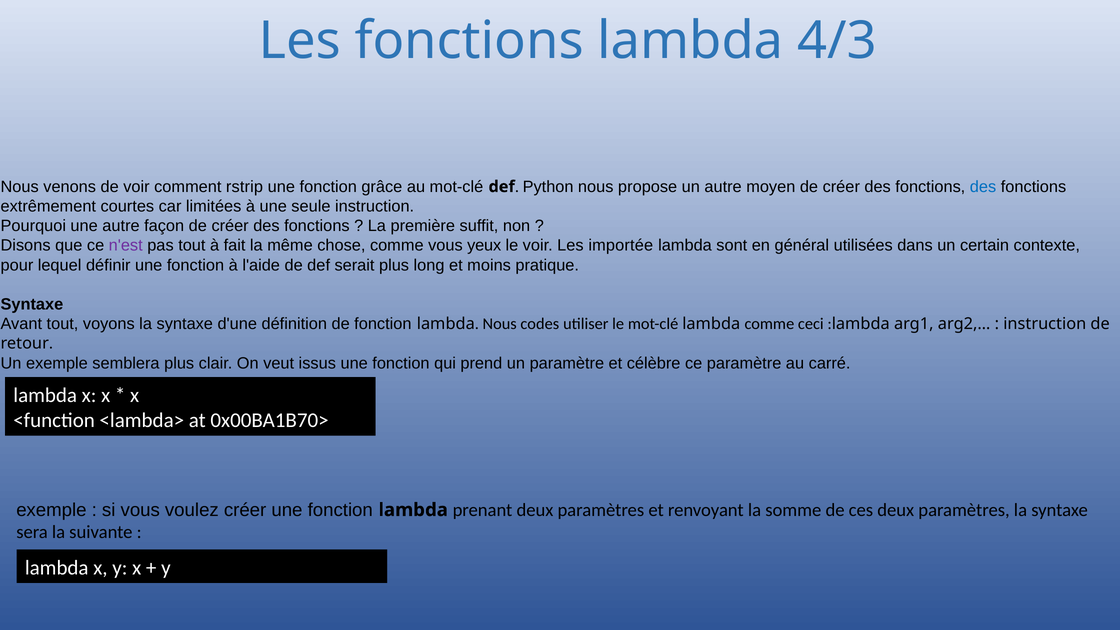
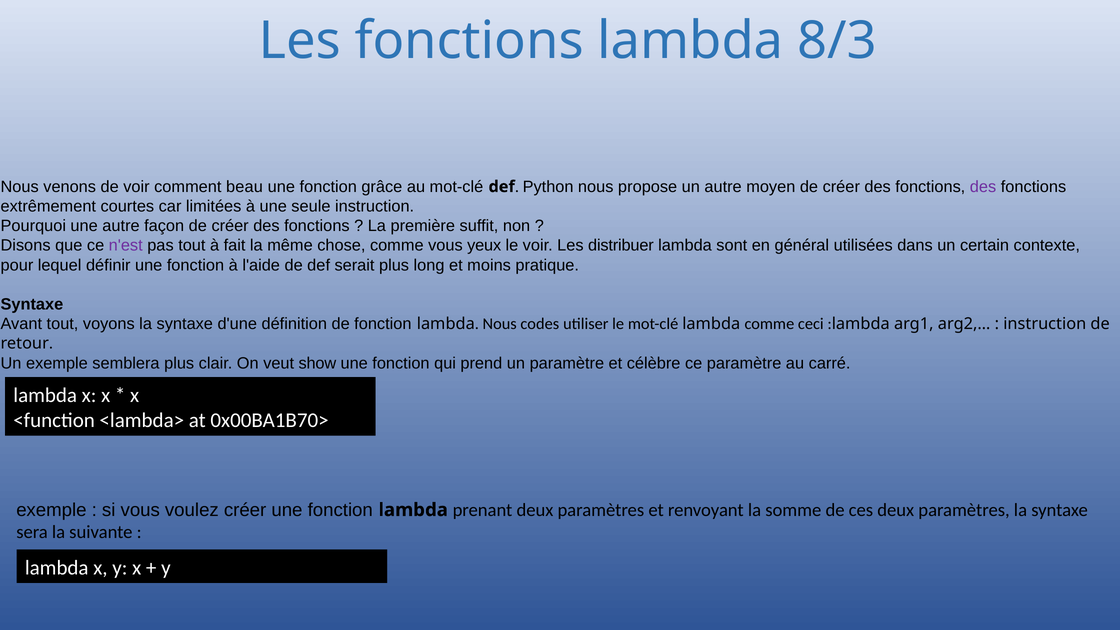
4/3: 4/3 -> 8/3
rstrip: rstrip -> beau
des at (983, 187) colour: blue -> purple
importée: importée -> distribuer
issus: issus -> show
